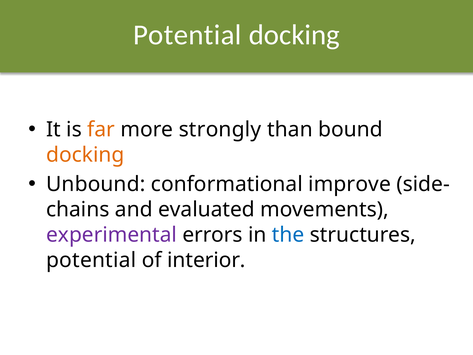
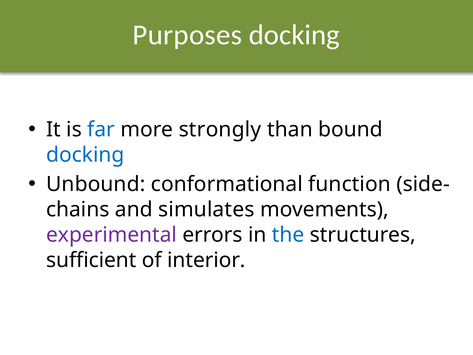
Potential at (187, 35): Potential -> Purposes
far colour: orange -> blue
docking at (85, 155) colour: orange -> blue
improve: improve -> function
evaluated: evaluated -> simulates
potential at (91, 260): potential -> sufficient
